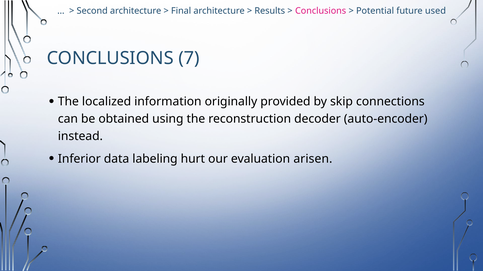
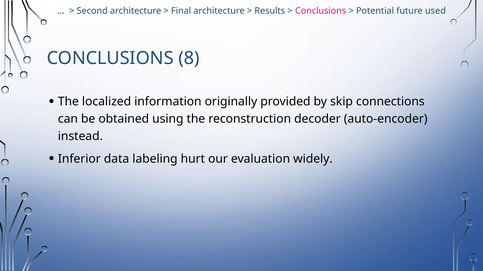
7: 7 -> 8
arisen: arisen -> widely
